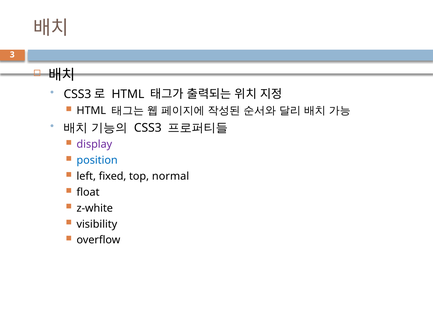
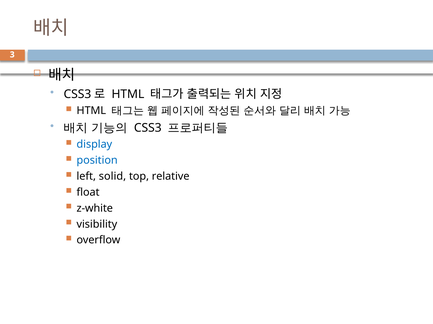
display colour: purple -> blue
fixed: fixed -> solid
normal: normal -> relative
